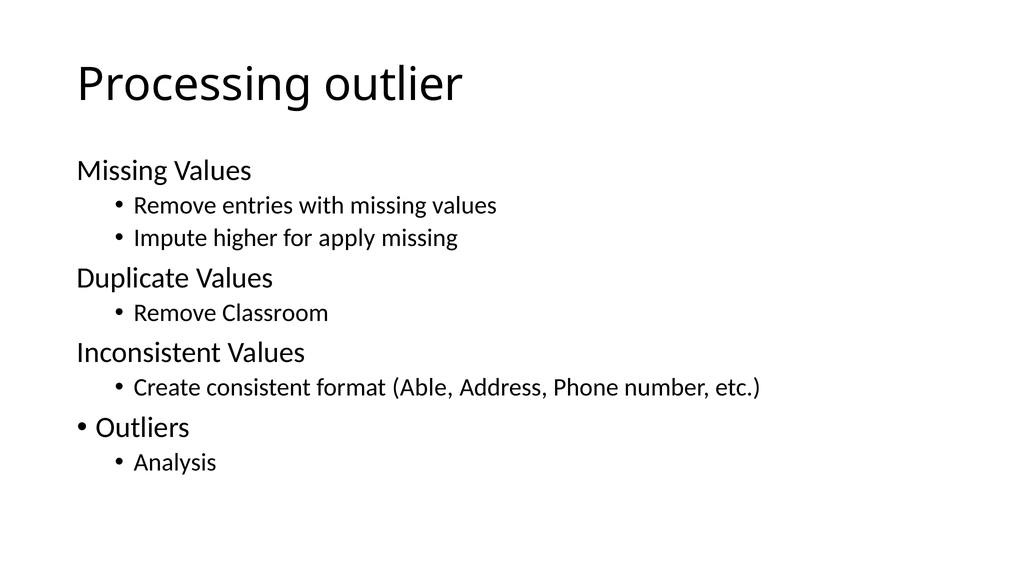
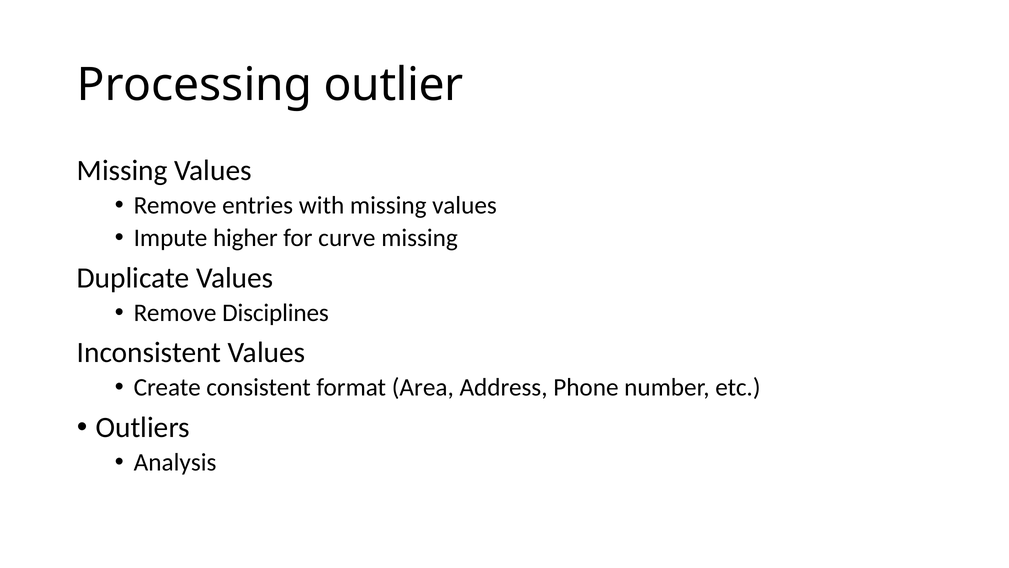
apply: apply -> curve
Classroom: Classroom -> Disciplines
Able: Able -> Area
